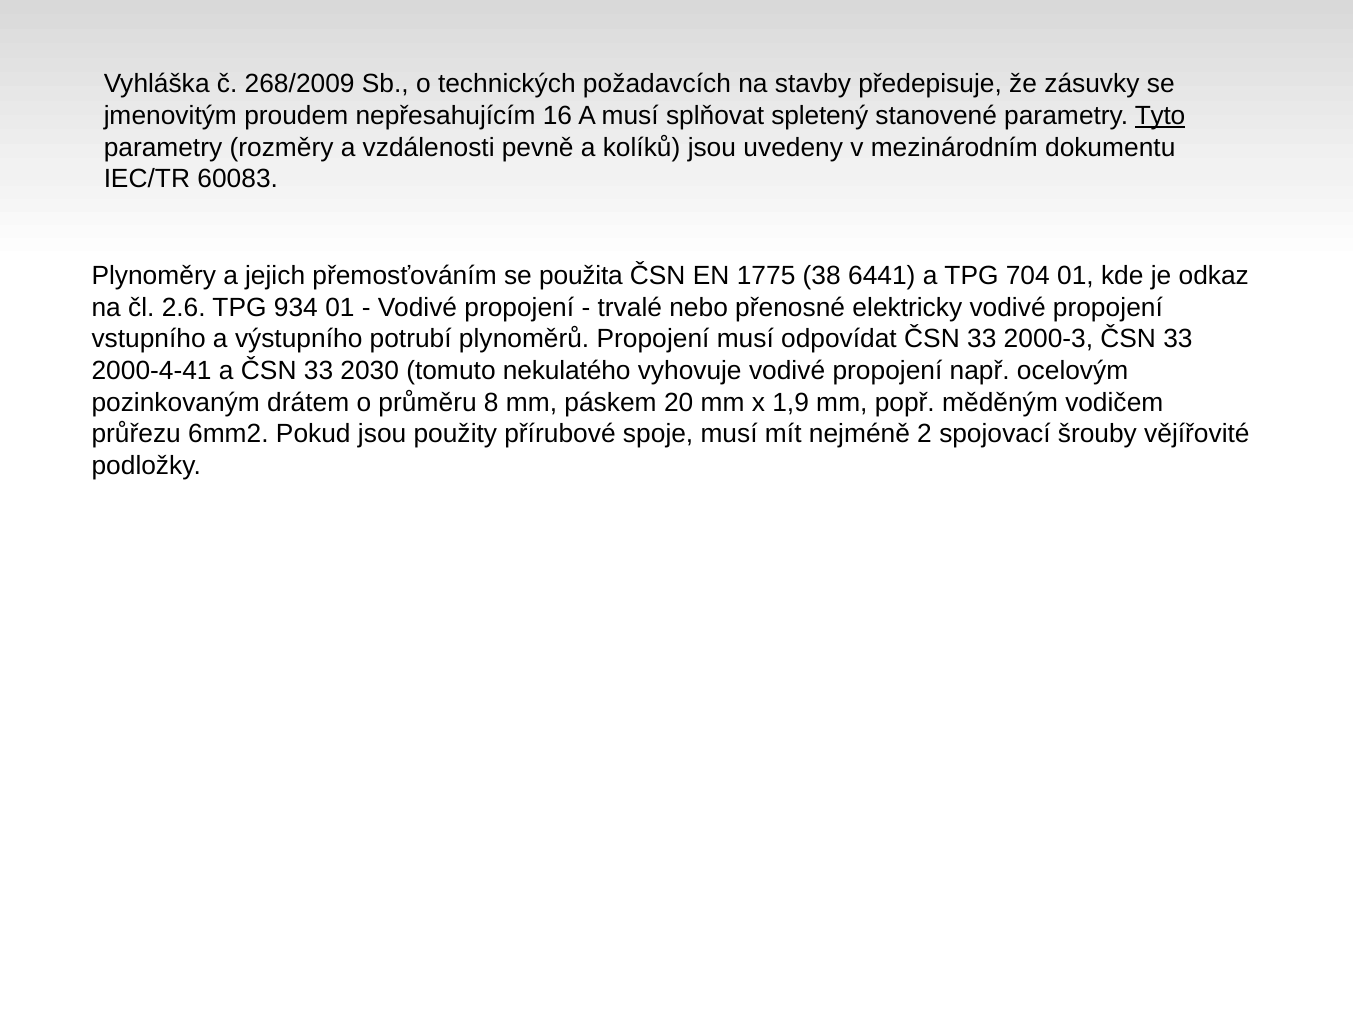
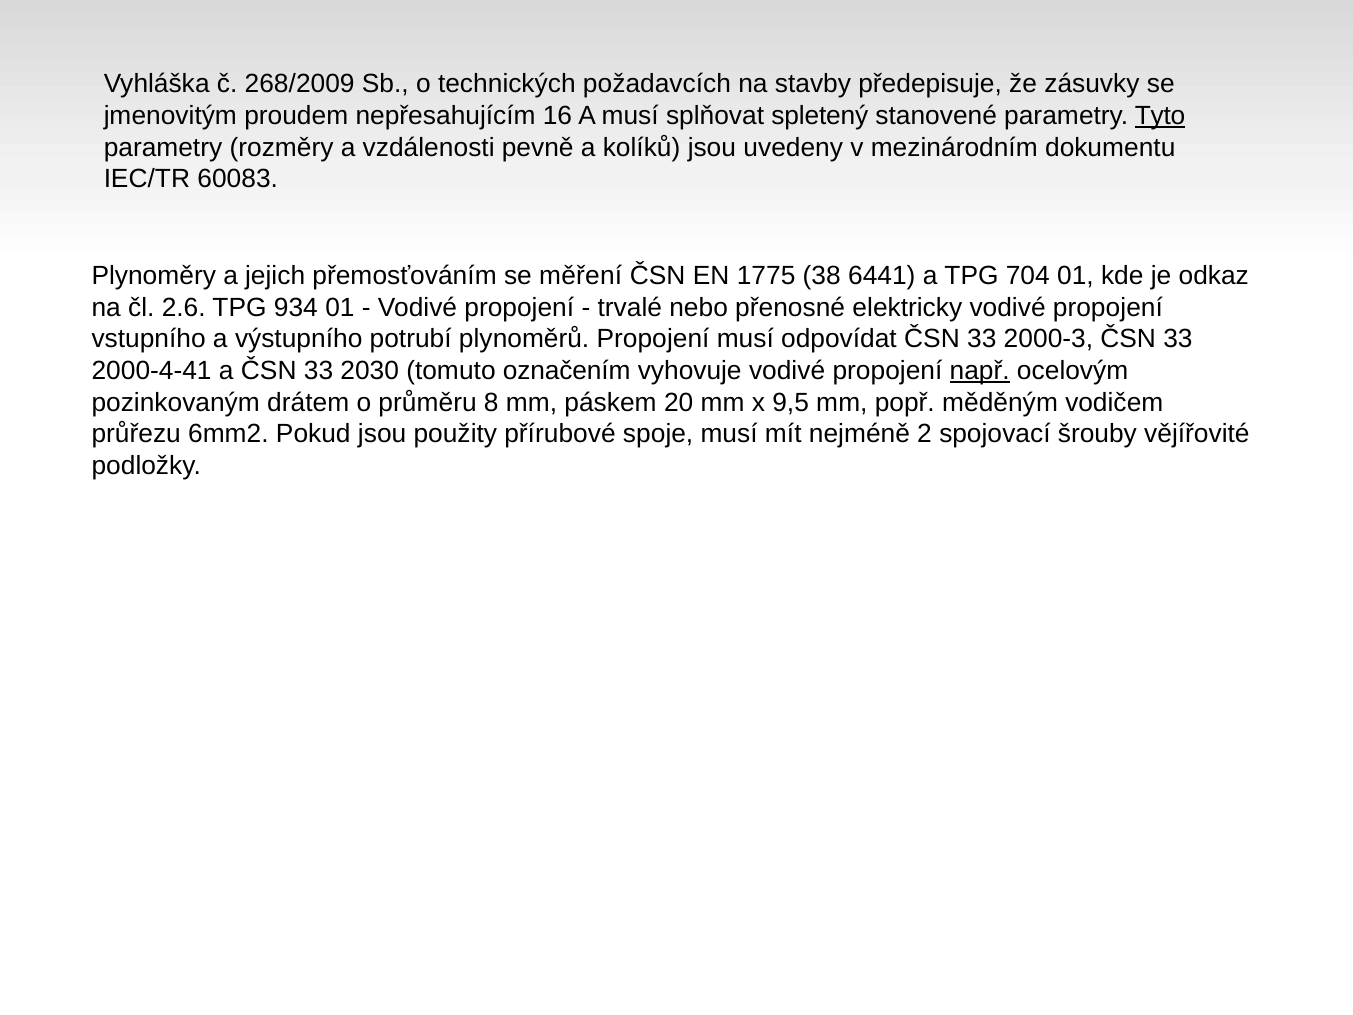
použita: použita -> měření
nekulatého: nekulatého -> označením
např underline: none -> present
1,9: 1,9 -> 9,5
